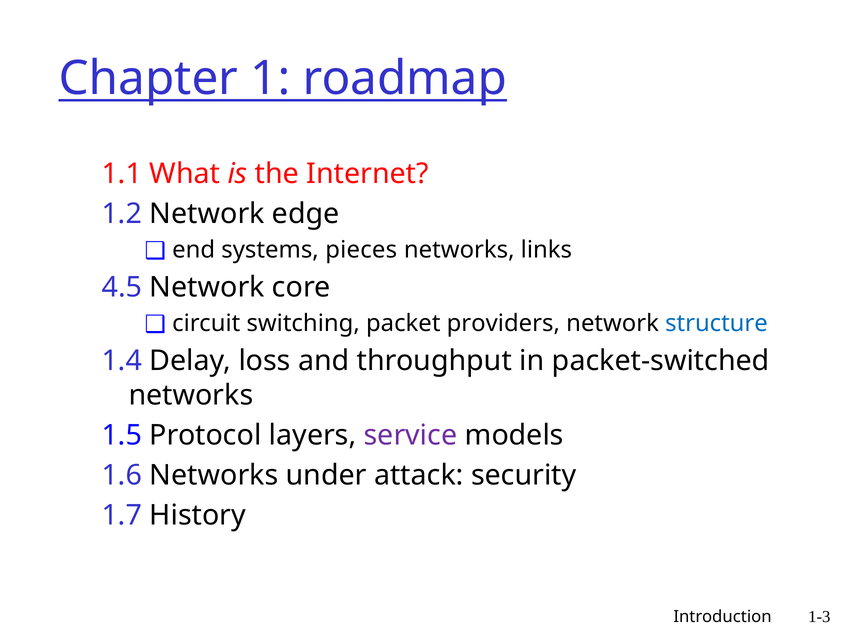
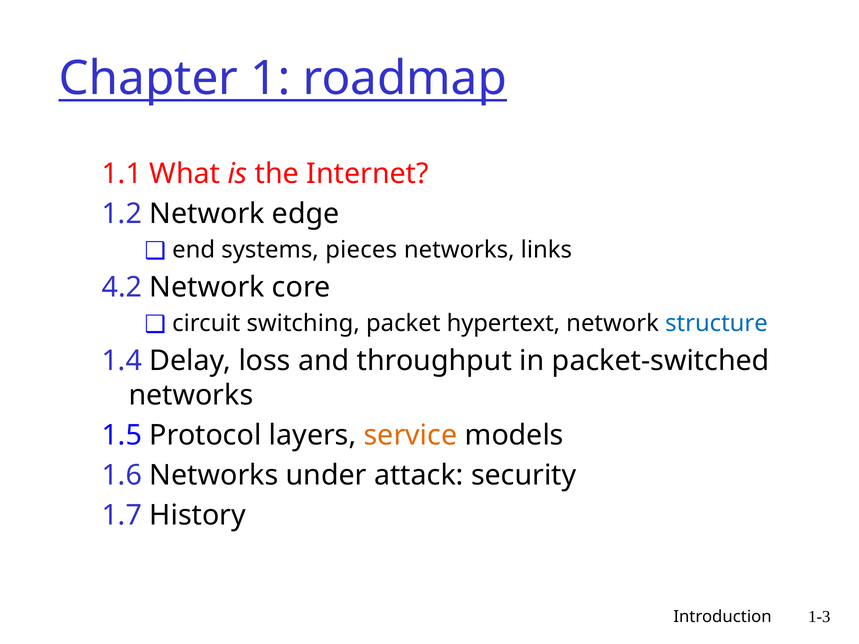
4.5: 4.5 -> 4.2
providers: providers -> hypertext
service colour: purple -> orange
